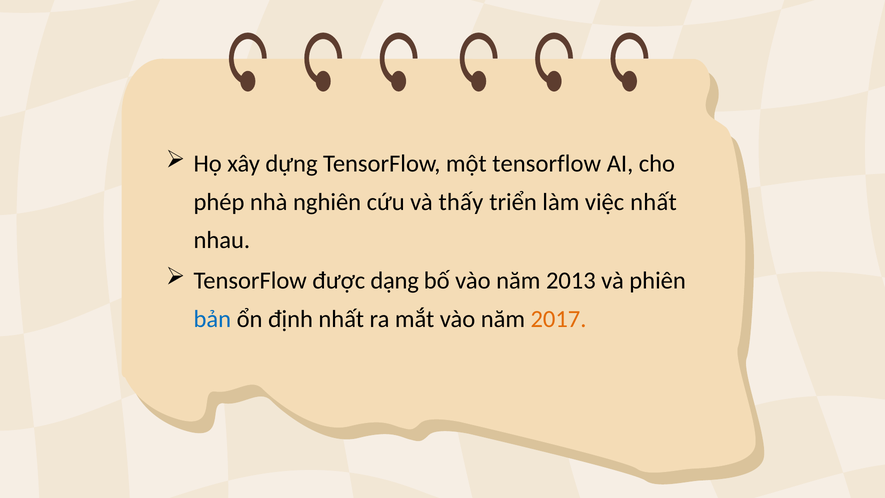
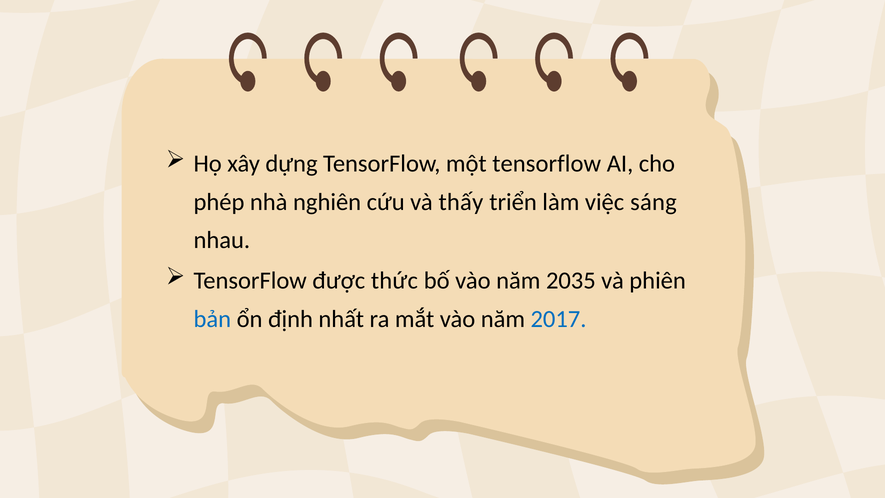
việc nhất: nhất -> sáng
dạng: dạng -> thức
2013: 2013 -> 2035
2017 colour: orange -> blue
